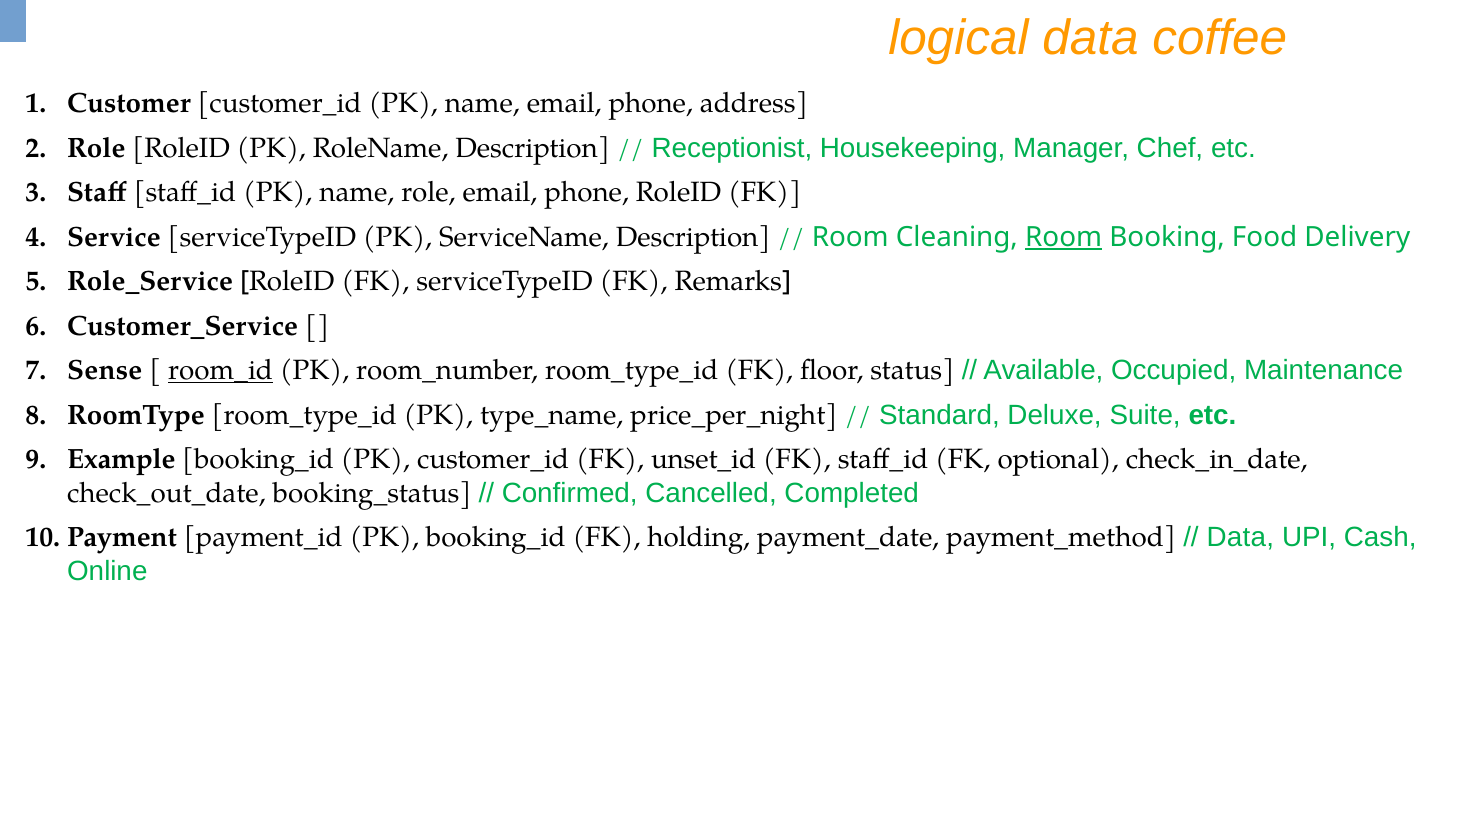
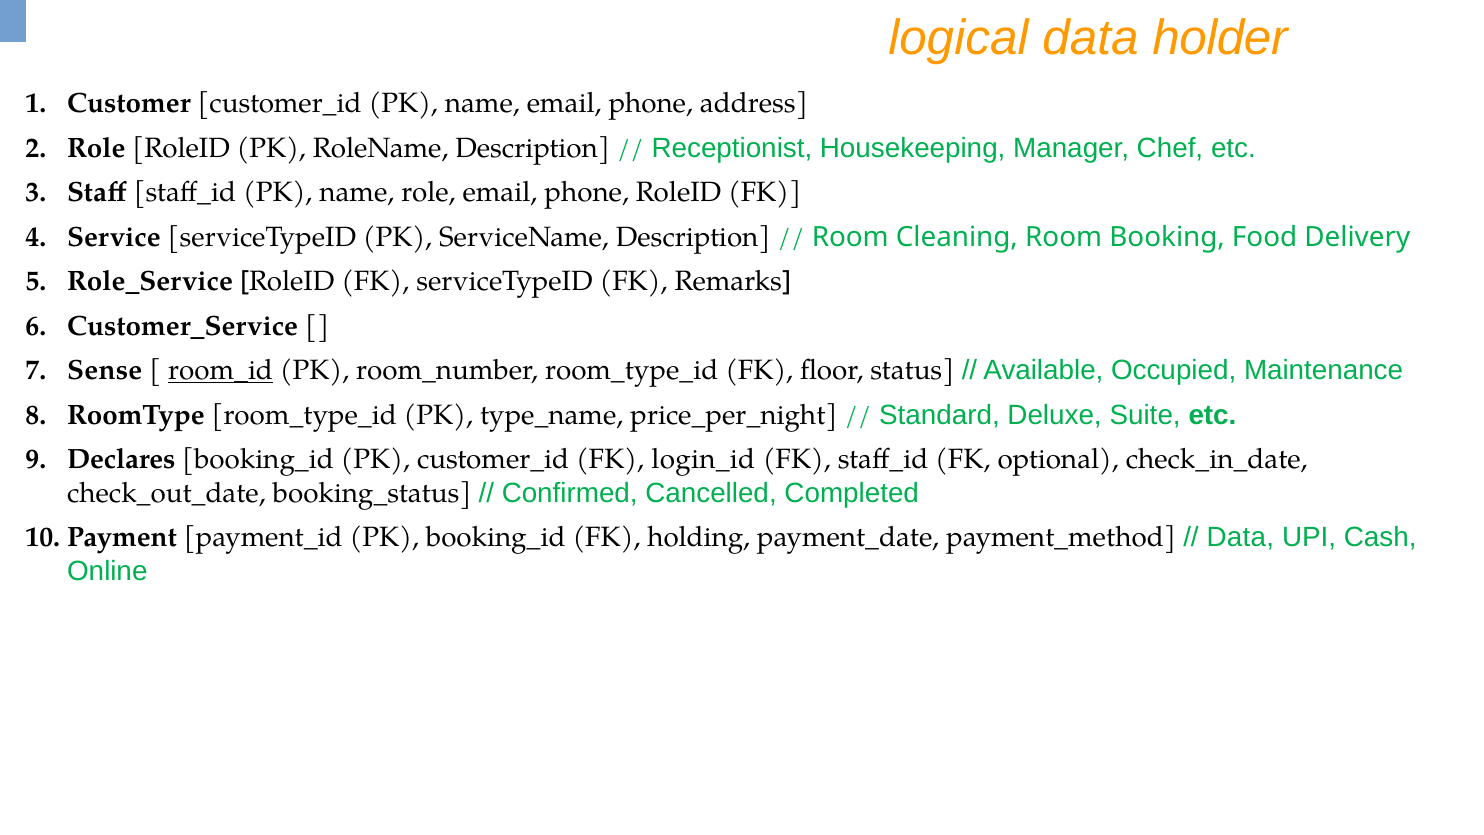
coffee: coffee -> holder
Room at (1064, 237) underline: present -> none
Example: Example -> Declares
unset_id: unset_id -> login_id
